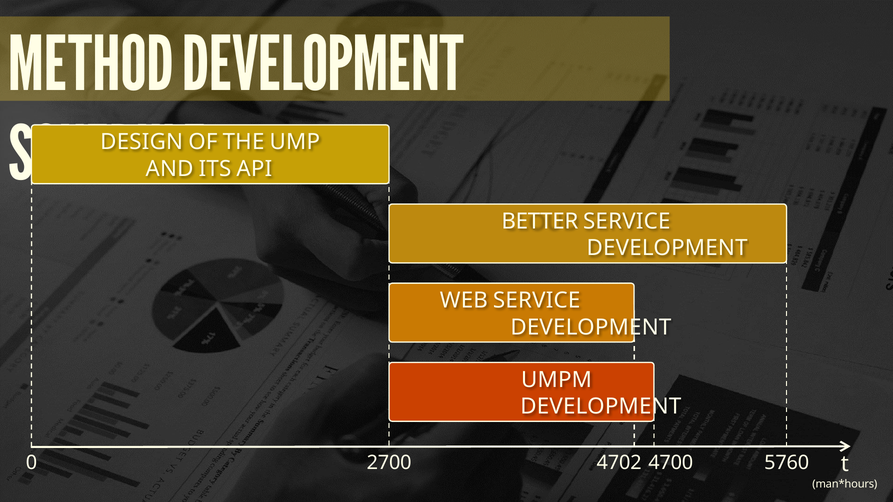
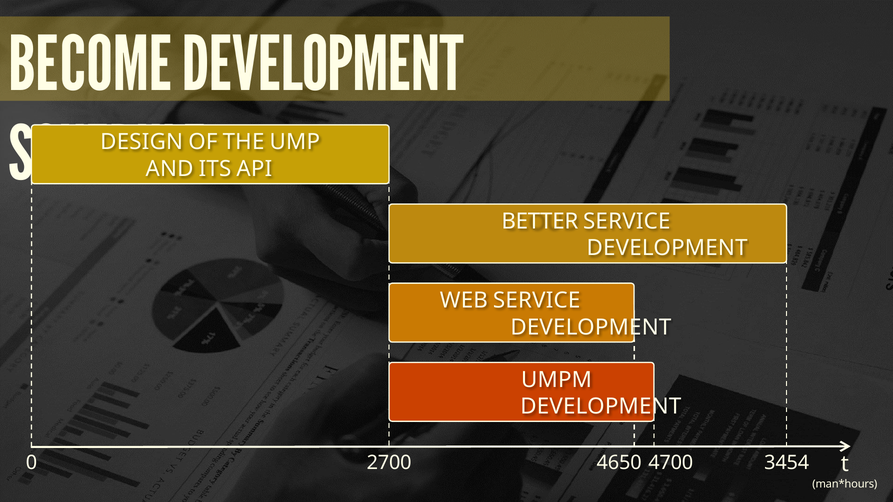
METHOD: METHOD -> BECOME
4702: 4702 -> 4650
5760: 5760 -> 3454
